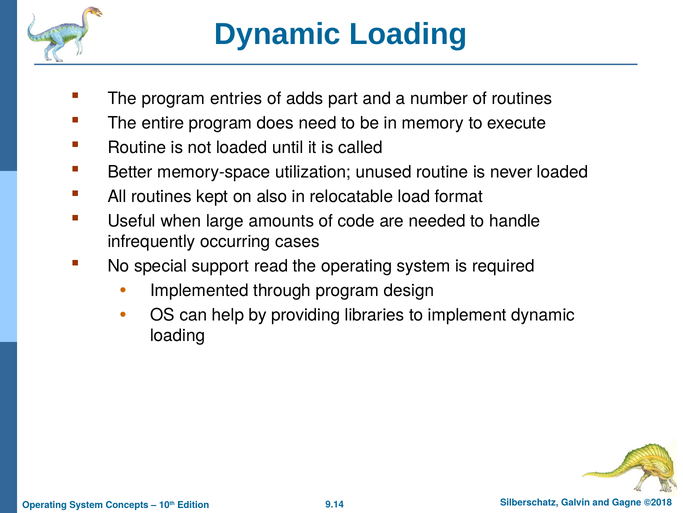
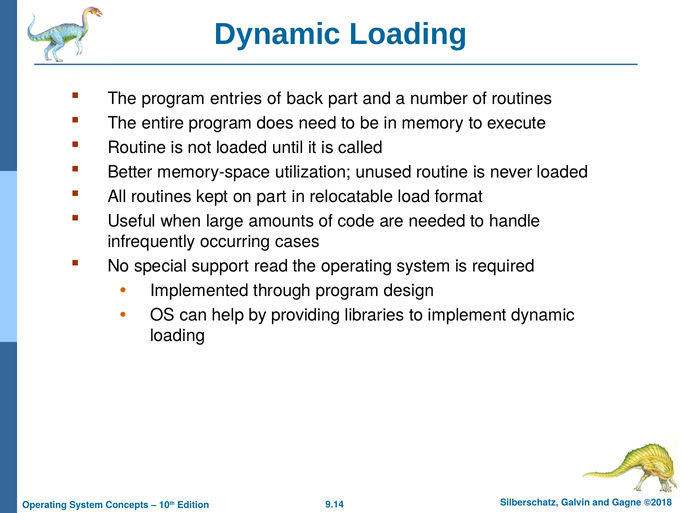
adds: adds -> back
on also: also -> part
